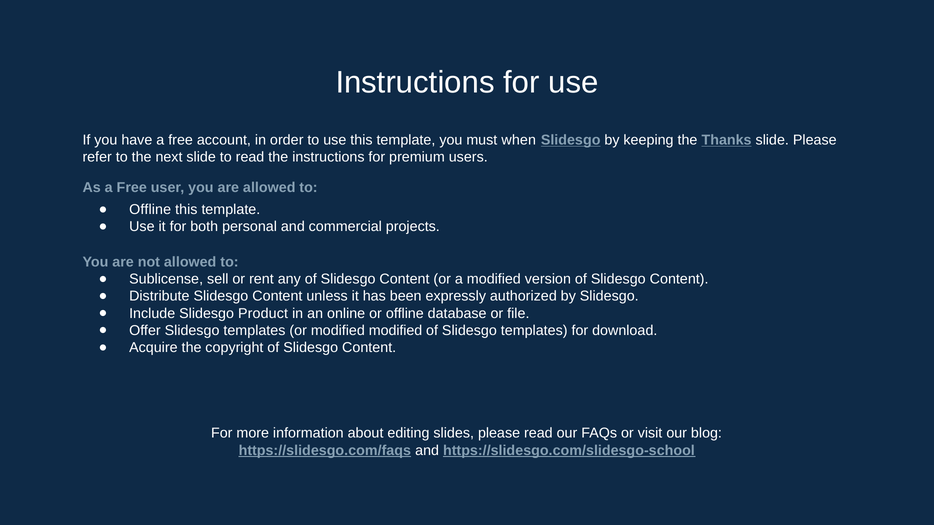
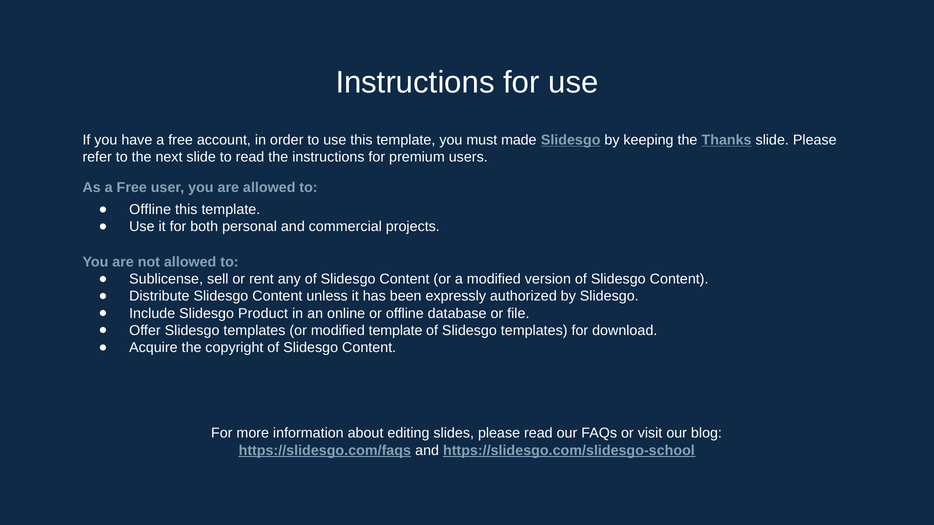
when: when -> made
modified modified: modified -> template
